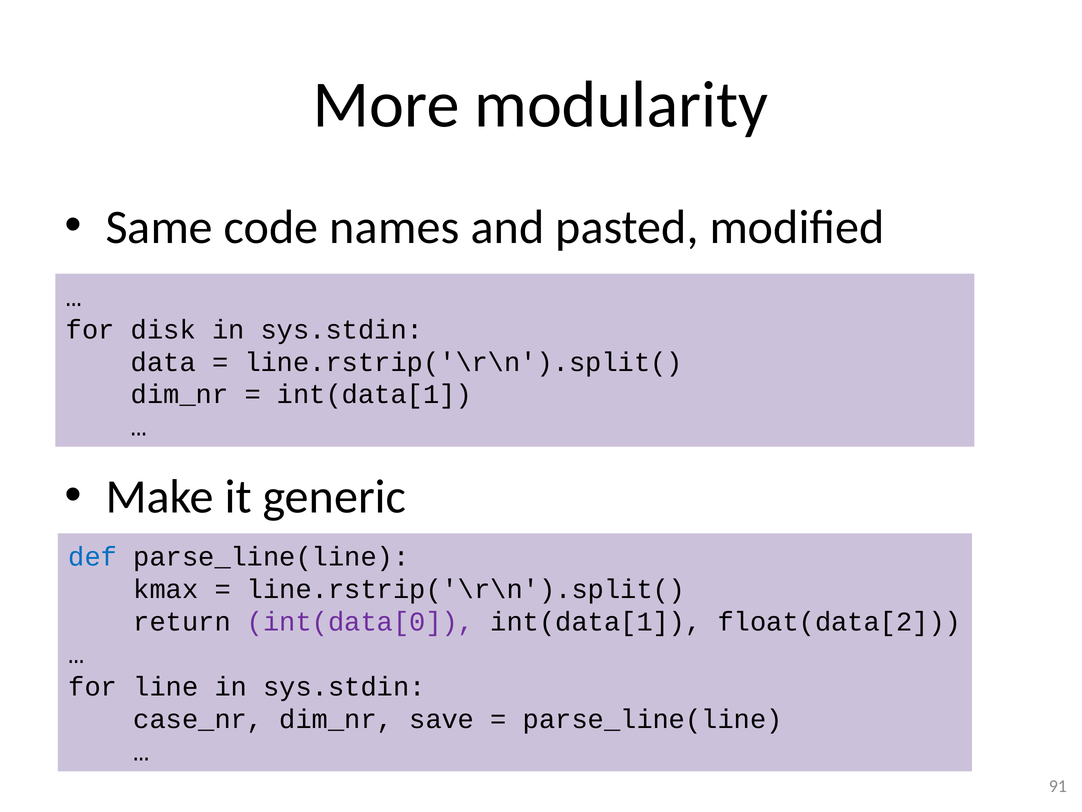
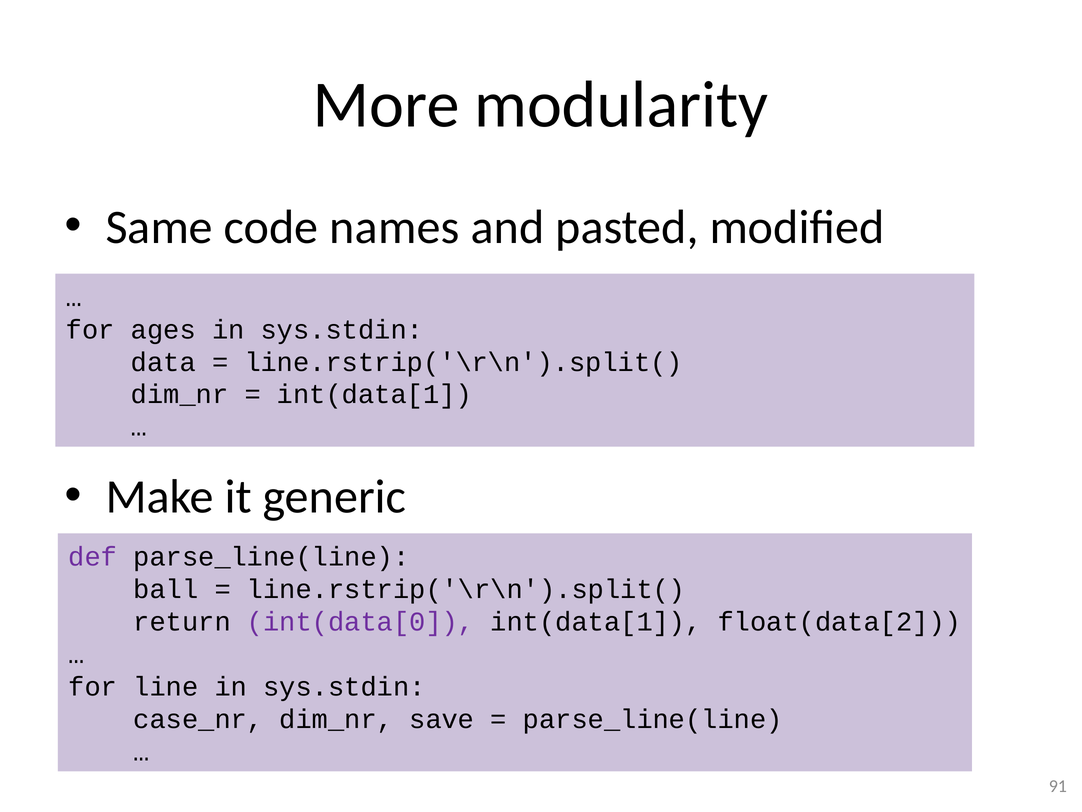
disk: disk -> ages
def colour: blue -> purple
kmax: kmax -> ball
